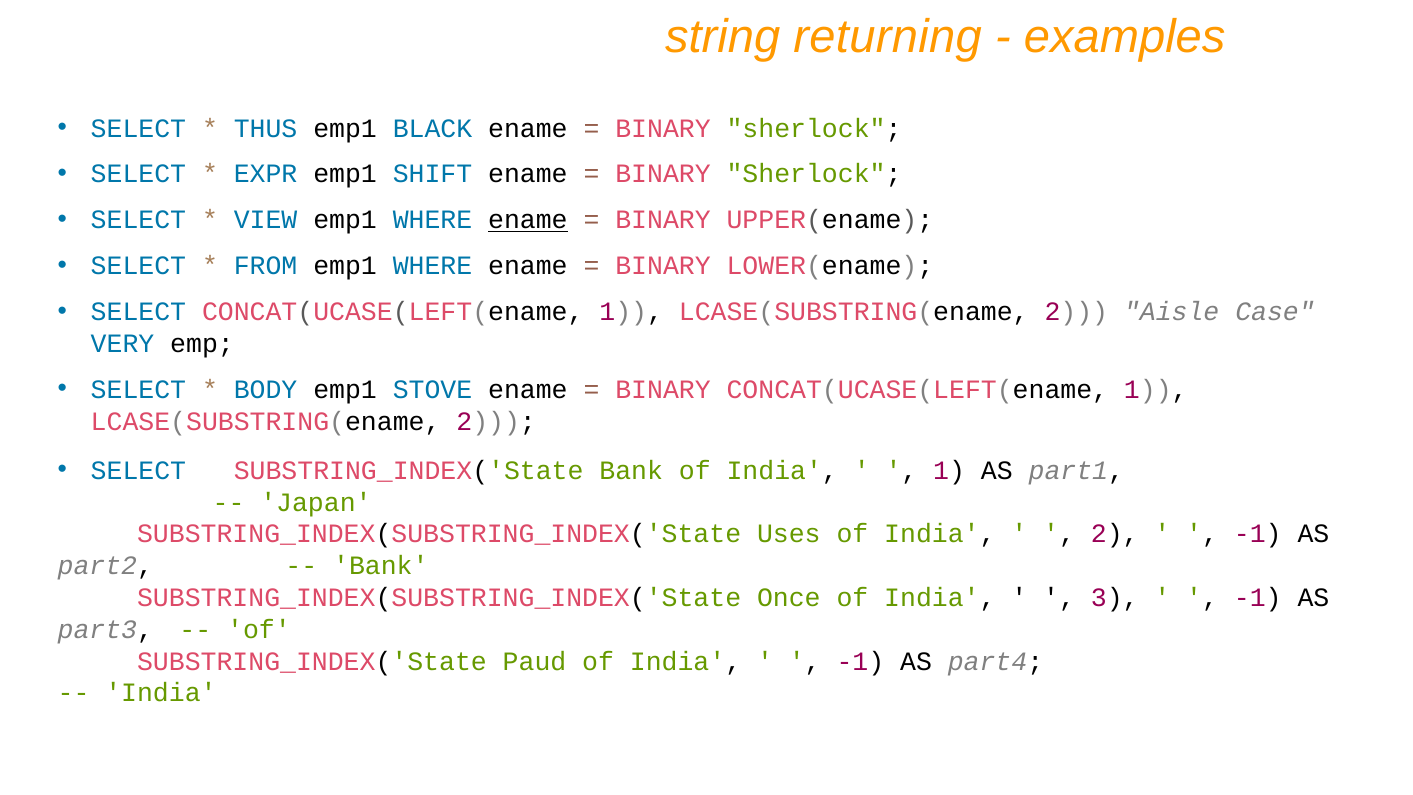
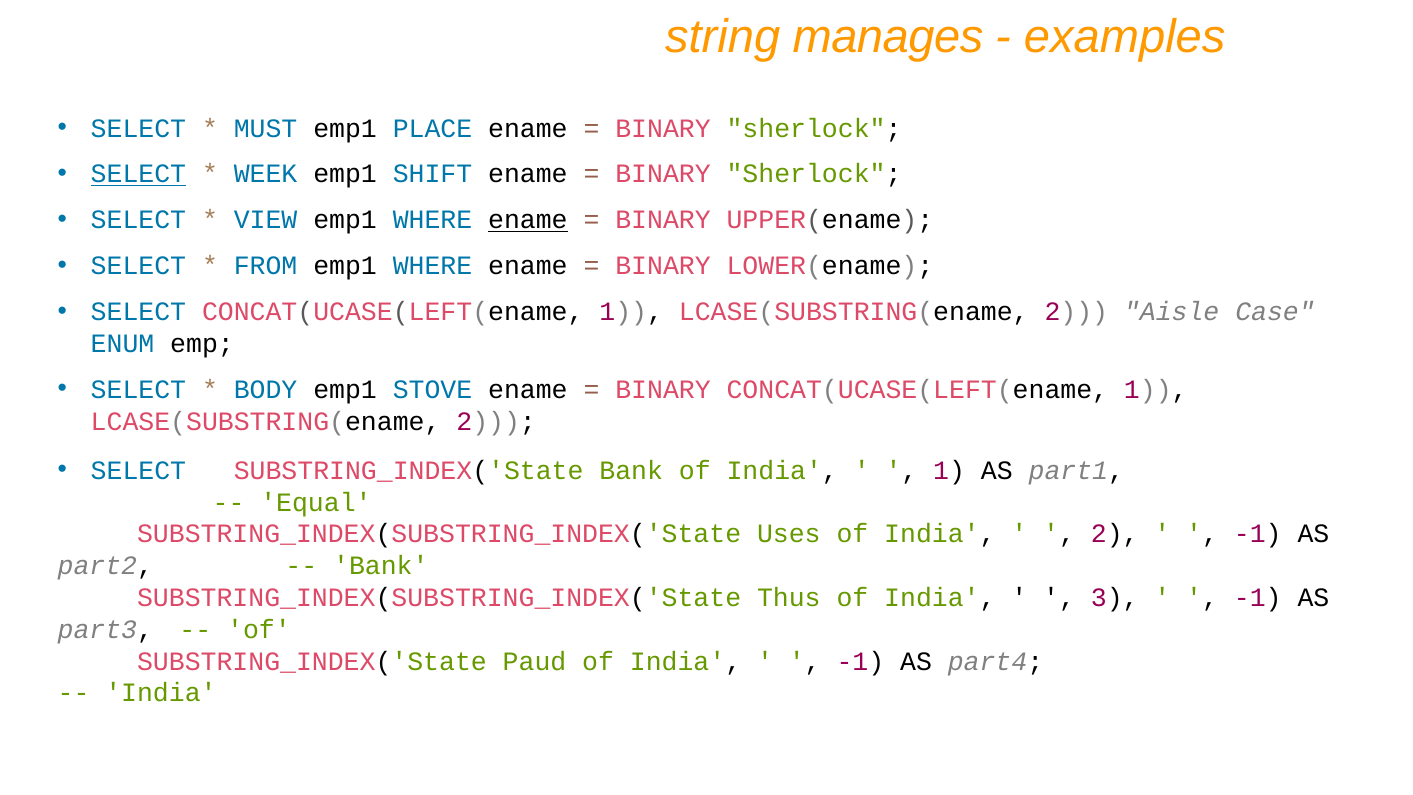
returning: returning -> manages
THUS: THUS -> MUST
BLACK: BLACK -> PLACE
SELECT at (138, 174) underline: none -> present
EXPR: EXPR -> WEEK
VERY: VERY -> ENUM
Japan: Japan -> Equal
Once: Once -> Thus
